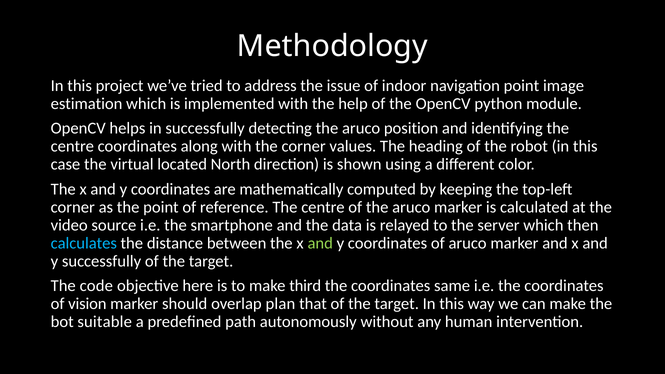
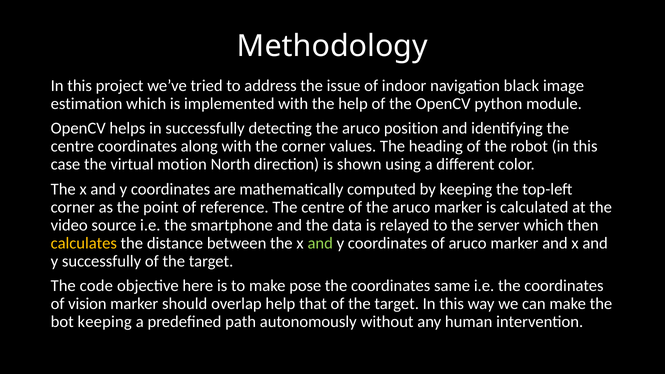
navigation point: point -> black
located: located -> motion
calculates colour: light blue -> yellow
third: third -> pose
overlap plan: plan -> help
bot suitable: suitable -> keeping
